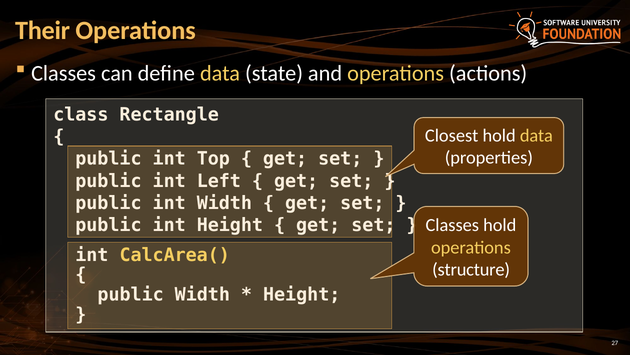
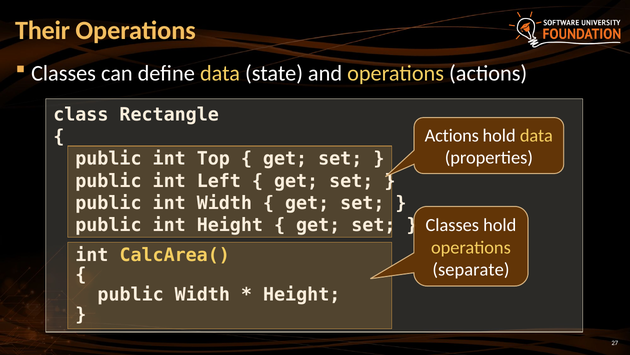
Closest at (452, 136): Closest -> Actions
structure: structure -> separate
